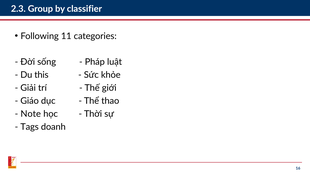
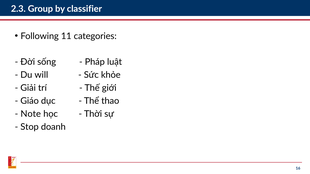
this: this -> will
Tags: Tags -> Stop
